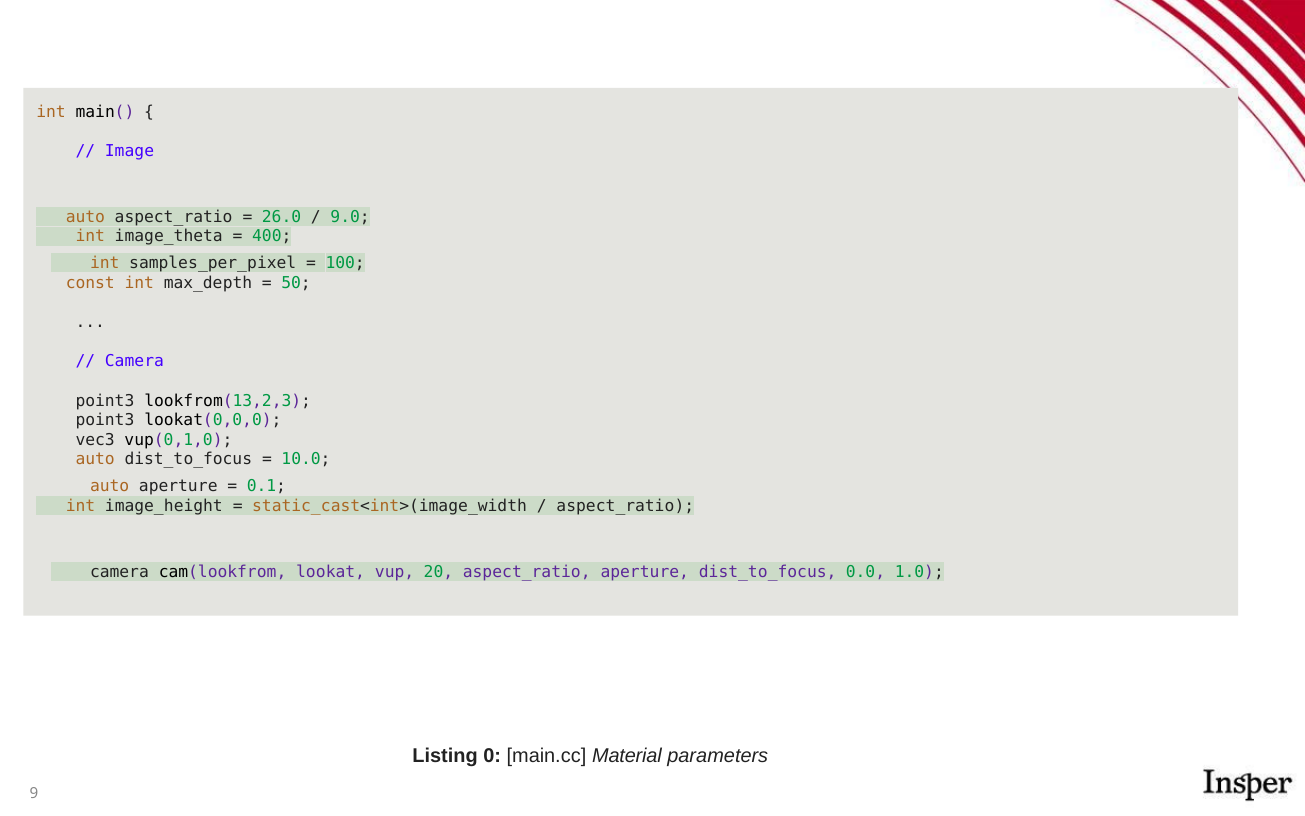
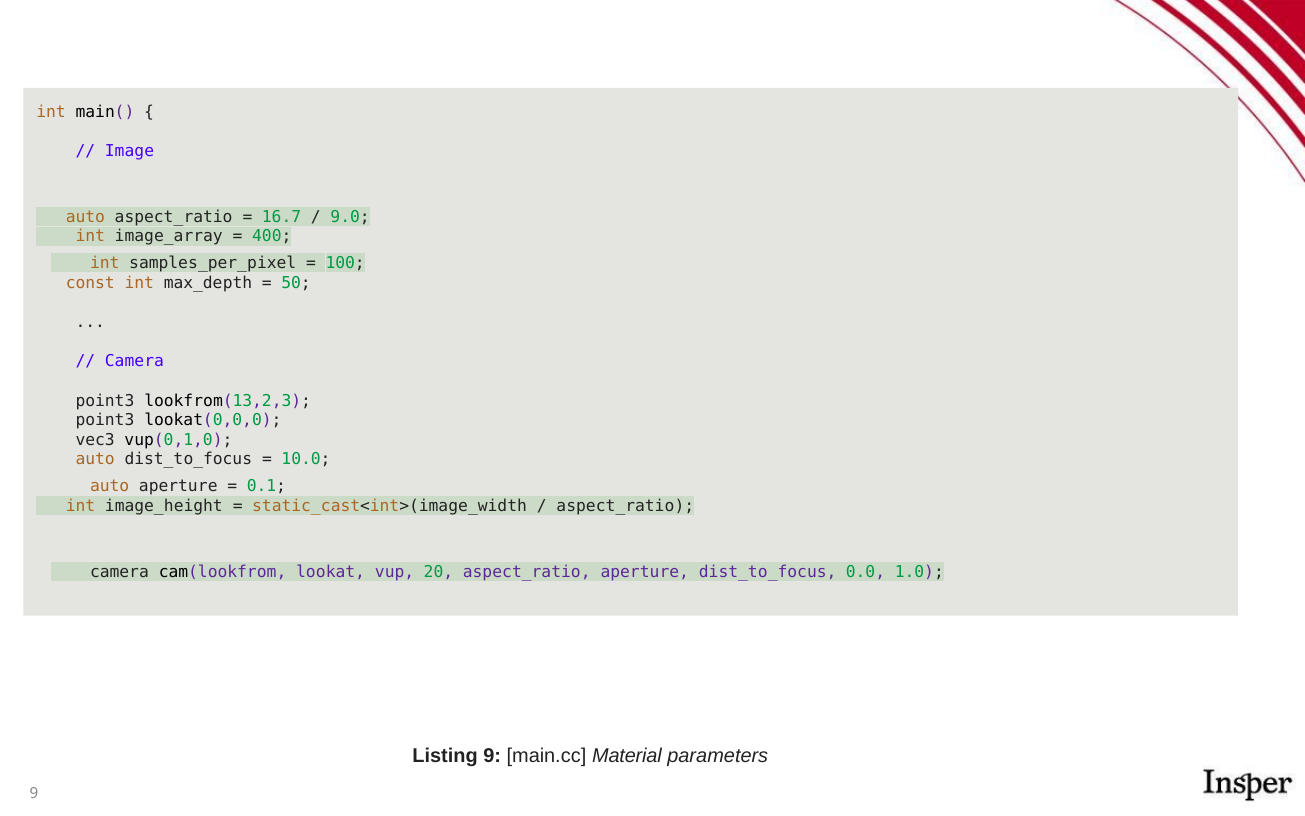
26.0: 26.0 -> 16.7
image_theta: image_theta -> image_array
Listing 0: 0 -> 9
